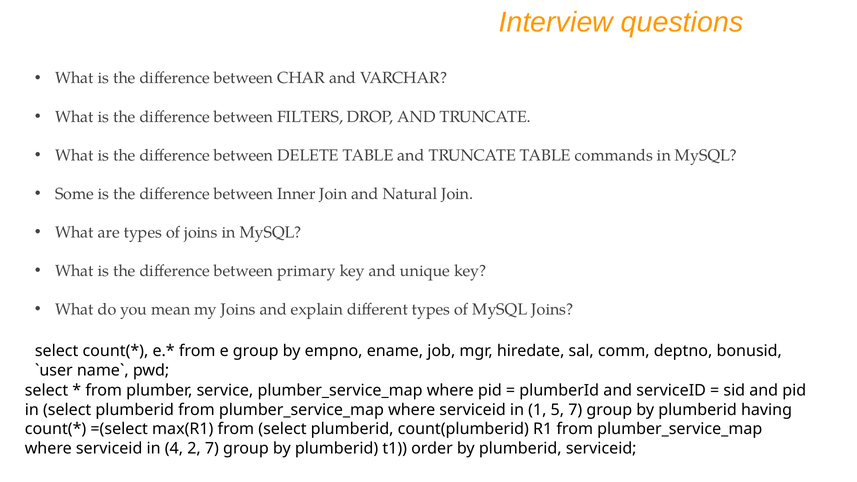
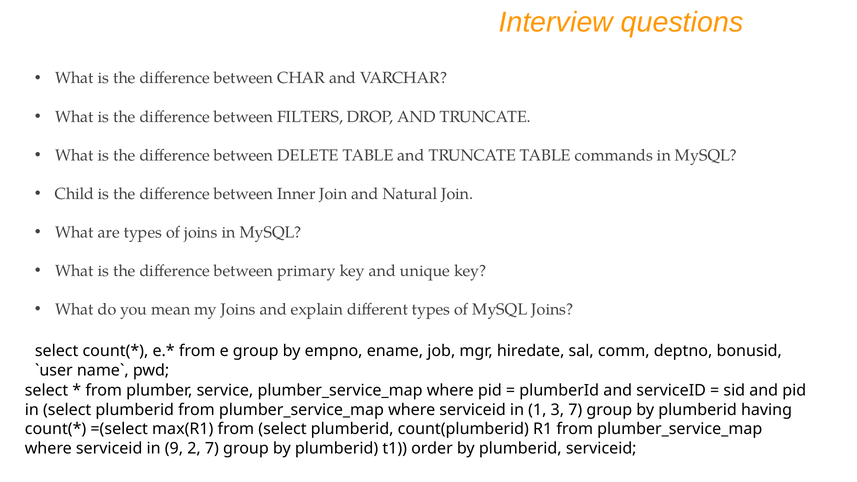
Some: Some -> Child
5: 5 -> 3
4: 4 -> 9
